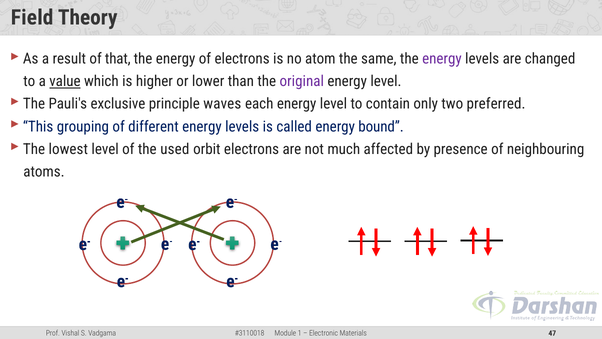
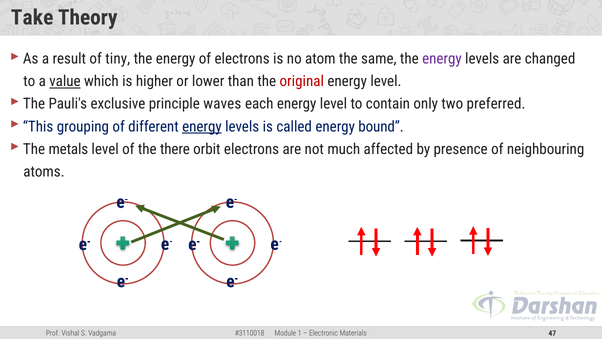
Field: Field -> Take
that: that -> tiny
original colour: purple -> red
energy at (202, 126) underline: none -> present
lowest: lowest -> metals
used: used -> there
